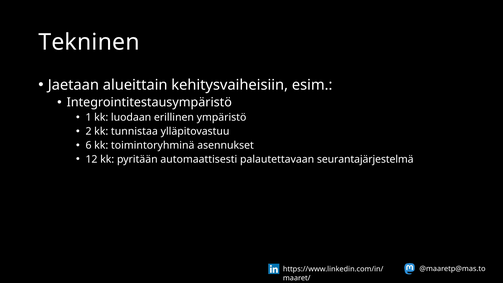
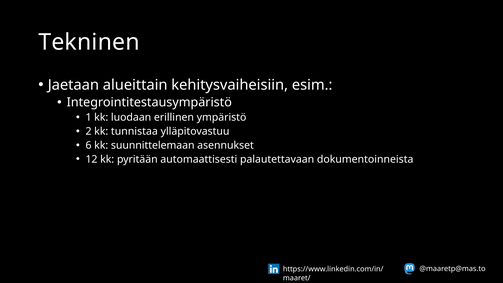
toimintoryhminä: toimintoryhminä -> suunnittelemaan
seurantajärjestelmä: seurantajärjestelmä -> dokumentoinneista
